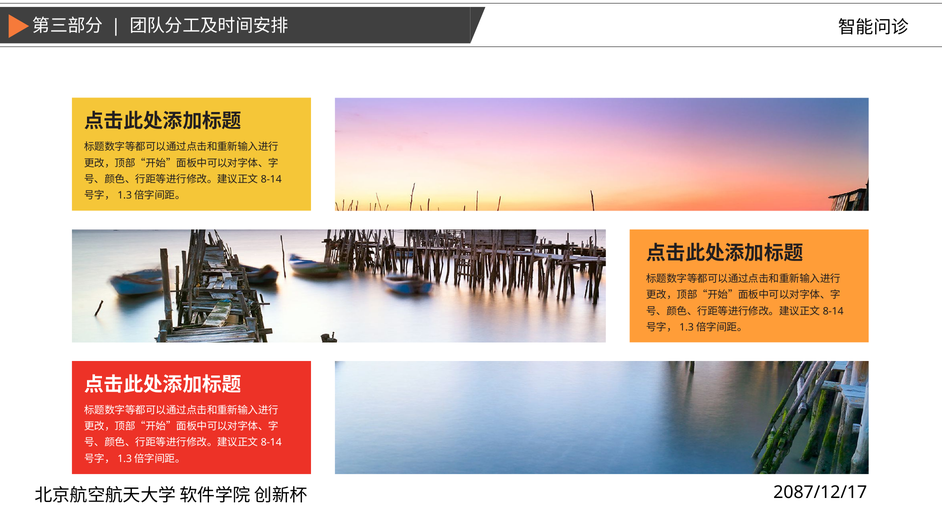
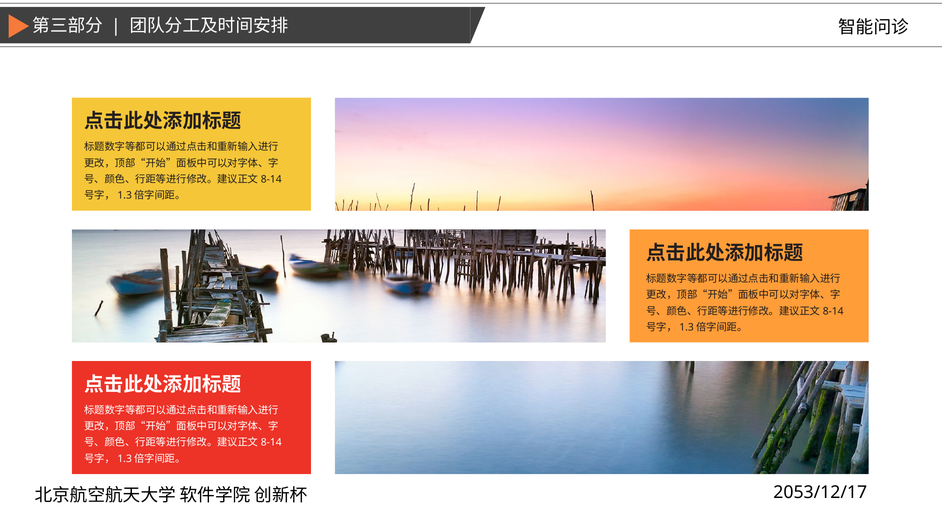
2087/12/17: 2087/12/17 -> 2053/12/17
